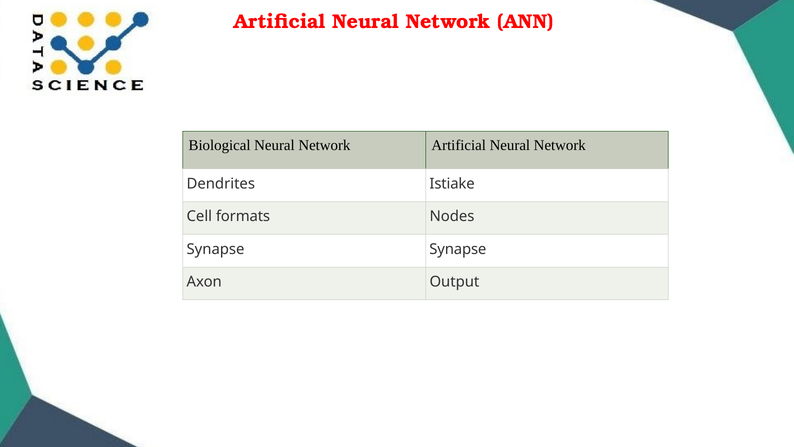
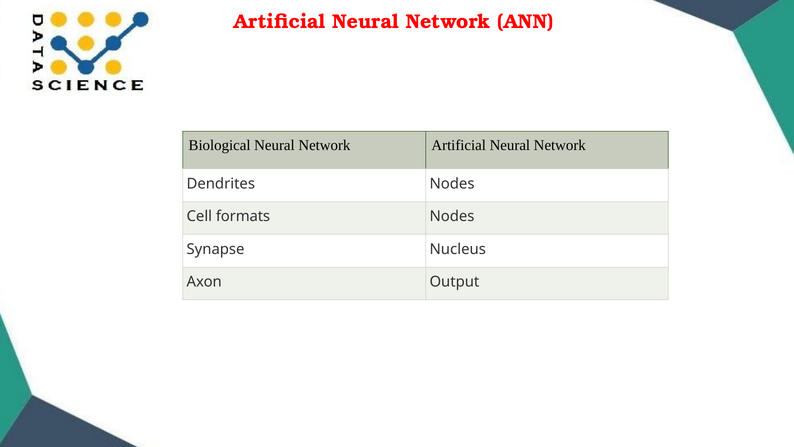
Dendrites Istiake: Istiake -> Nodes
Synapse Synapse: Synapse -> Nucleus
